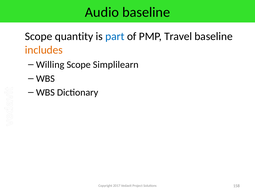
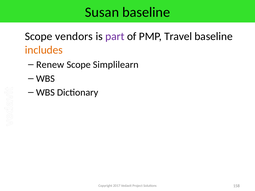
Audio: Audio -> Susan
quantity: quantity -> vendors
part colour: blue -> purple
Willing: Willing -> Renew
